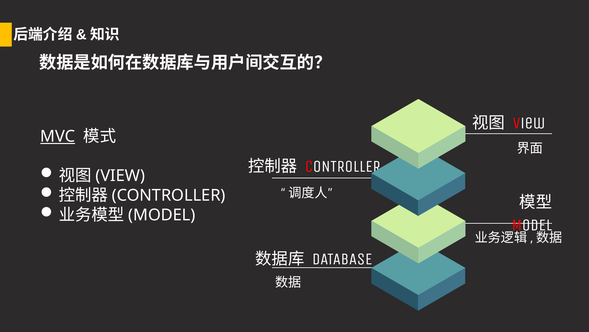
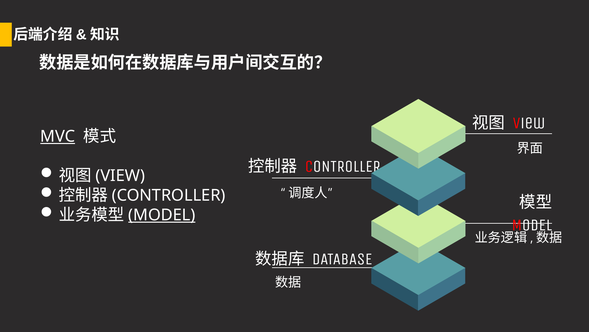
MODEL at (162, 215) underline: none -> present
